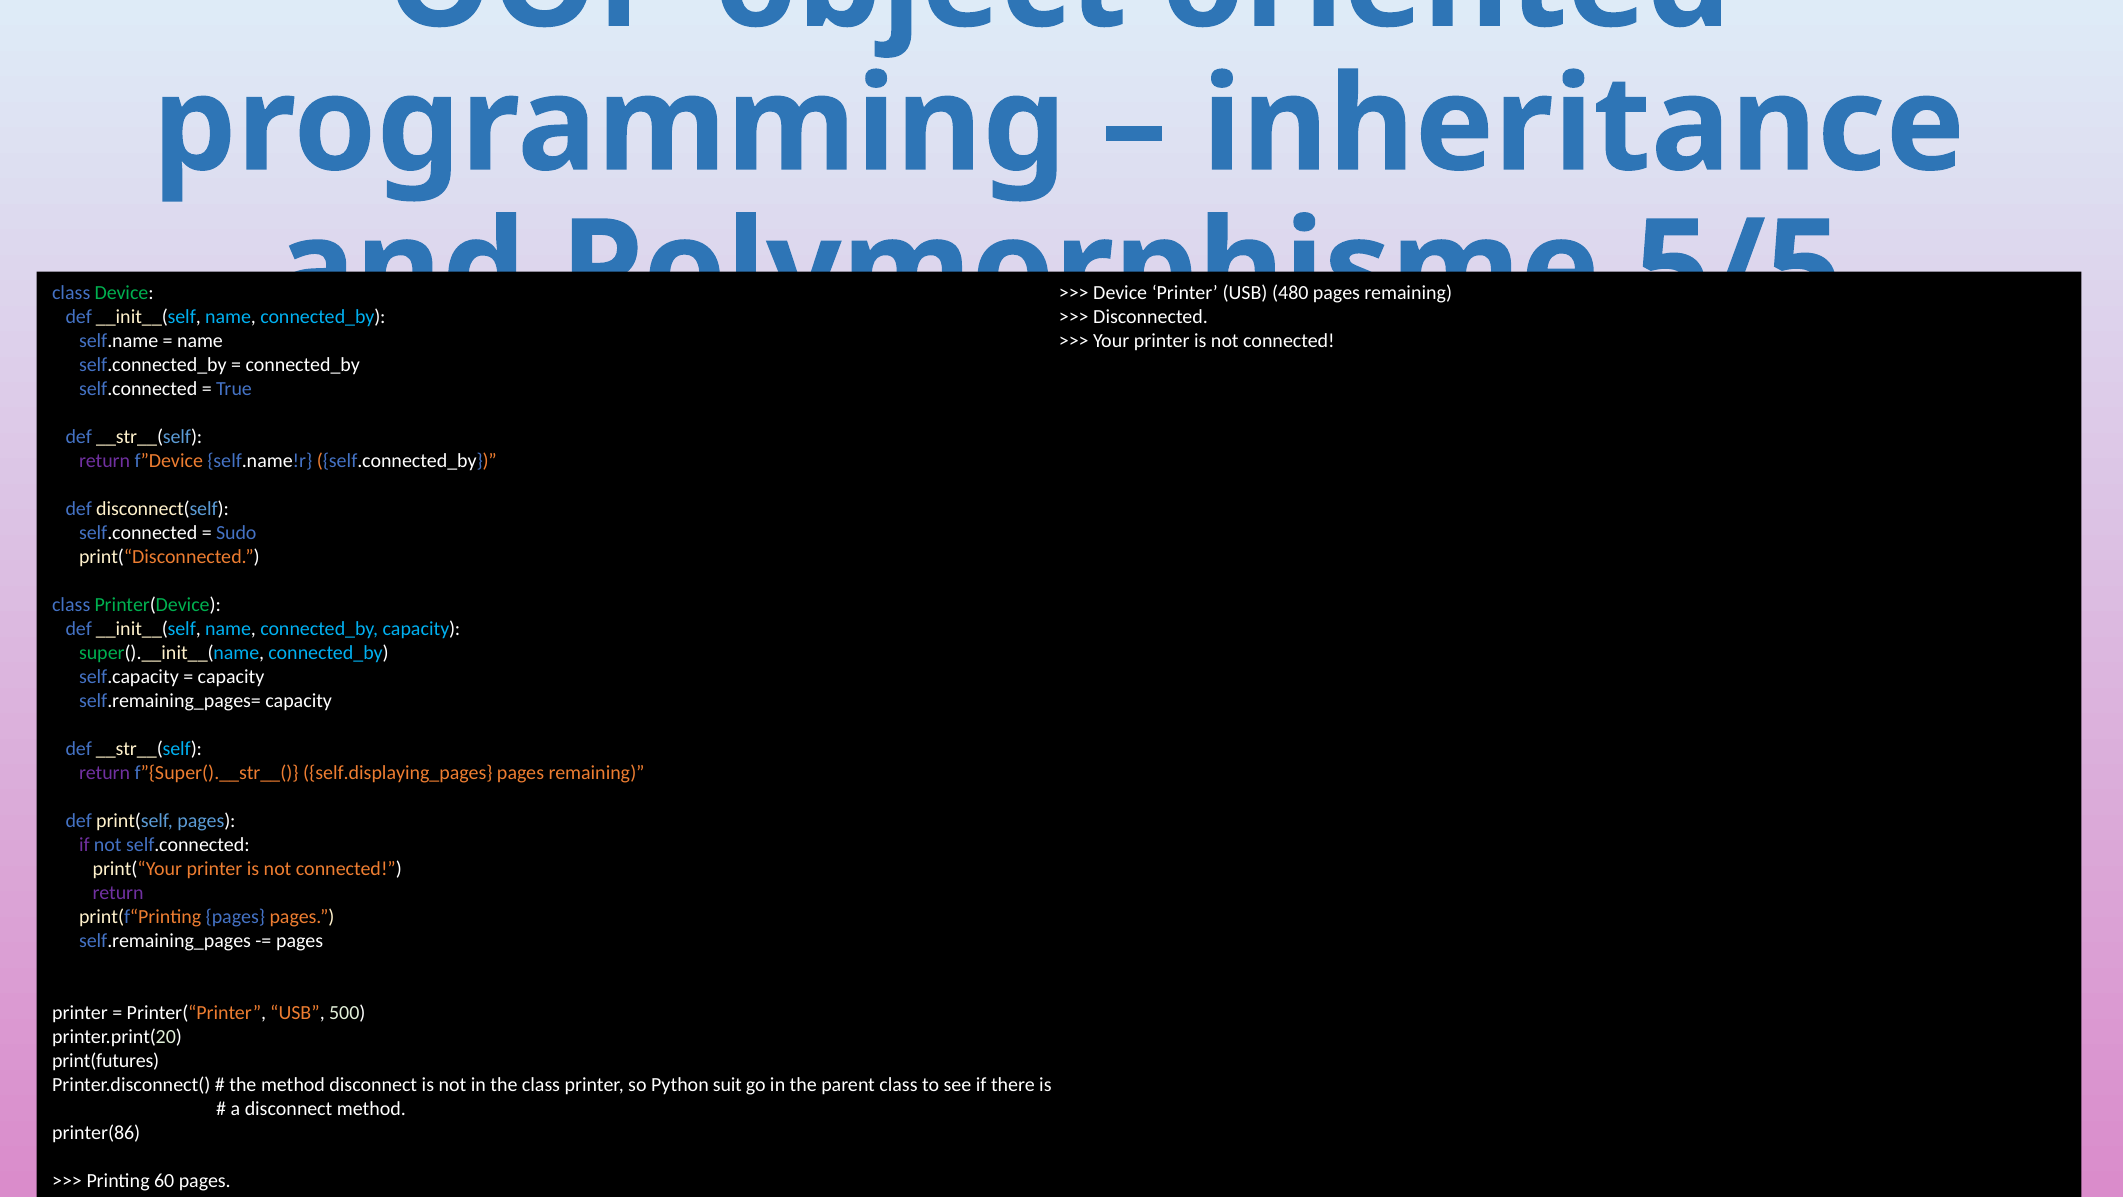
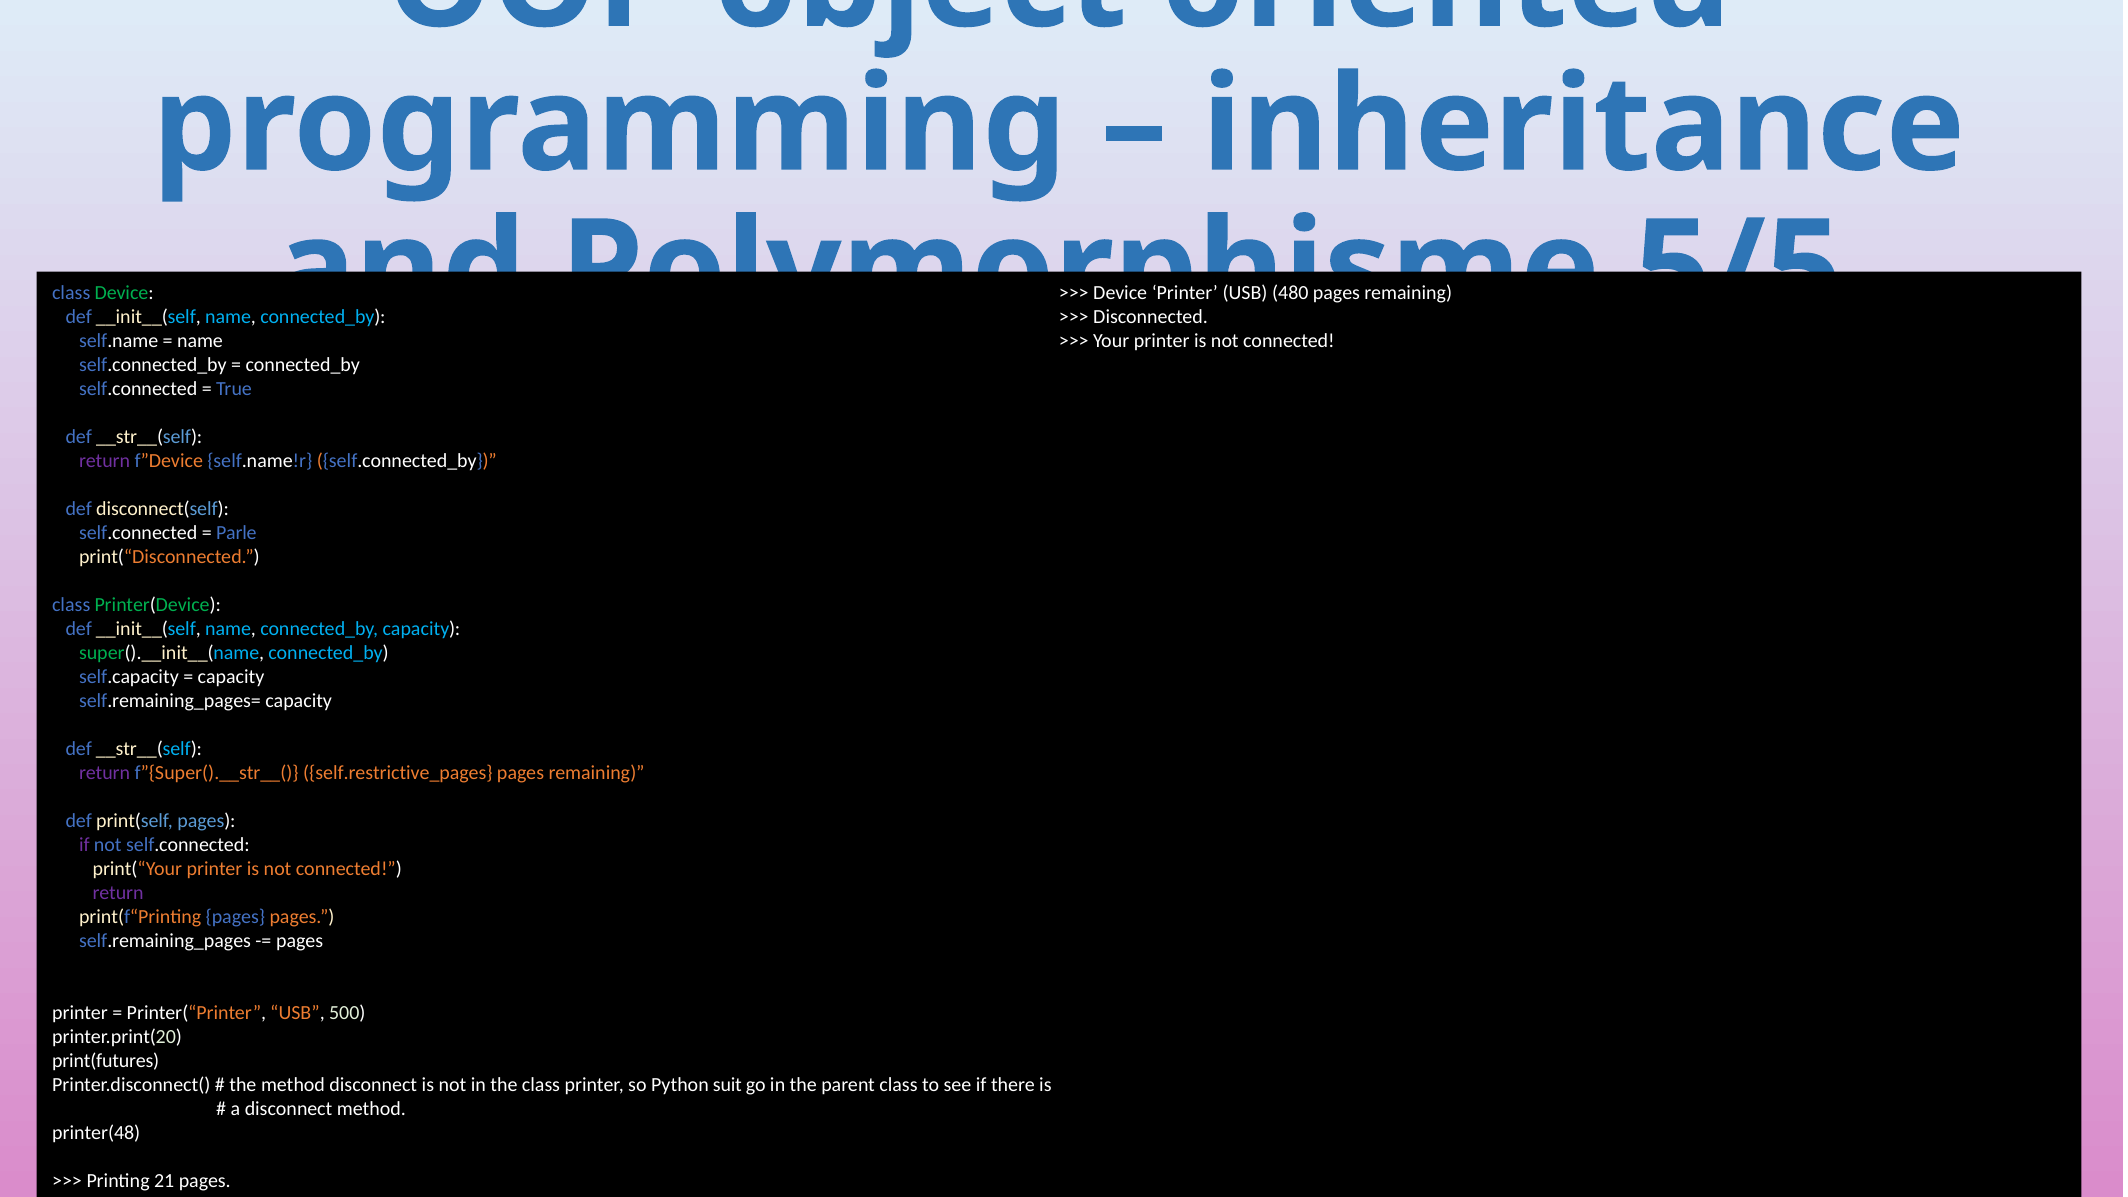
Sudo: Sudo -> Parle
self.displaying_pages: self.displaying_pages -> self.restrictive_pages
printer(86: printer(86 -> printer(48
60: 60 -> 21
